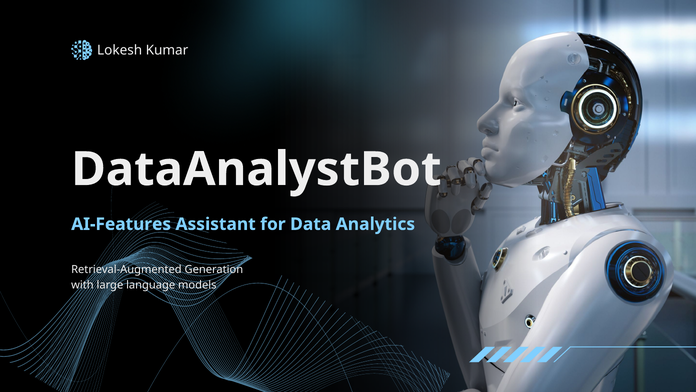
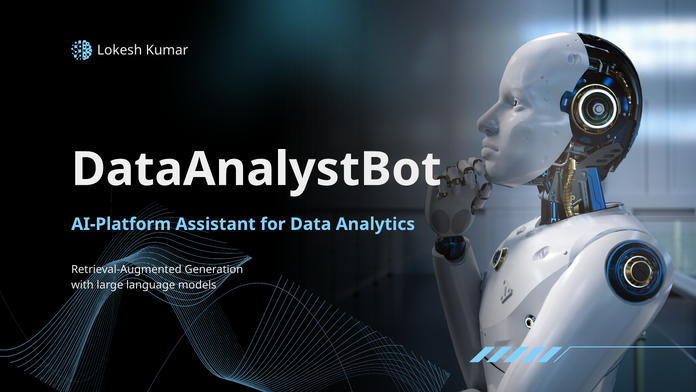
AI-Features: AI-Features -> AI-Platform
